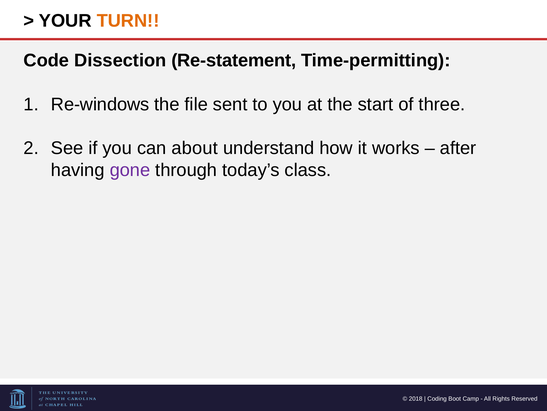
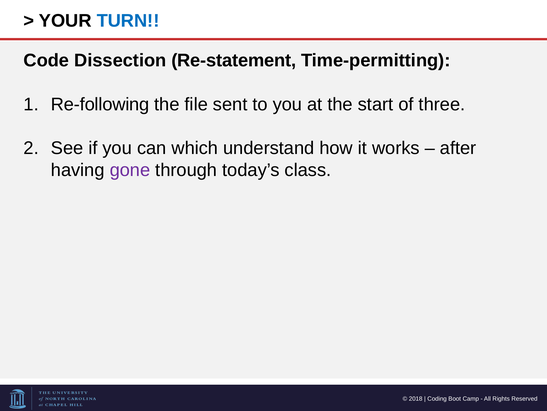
TURN colour: orange -> blue
Re-windows: Re-windows -> Re-following
about: about -> which
